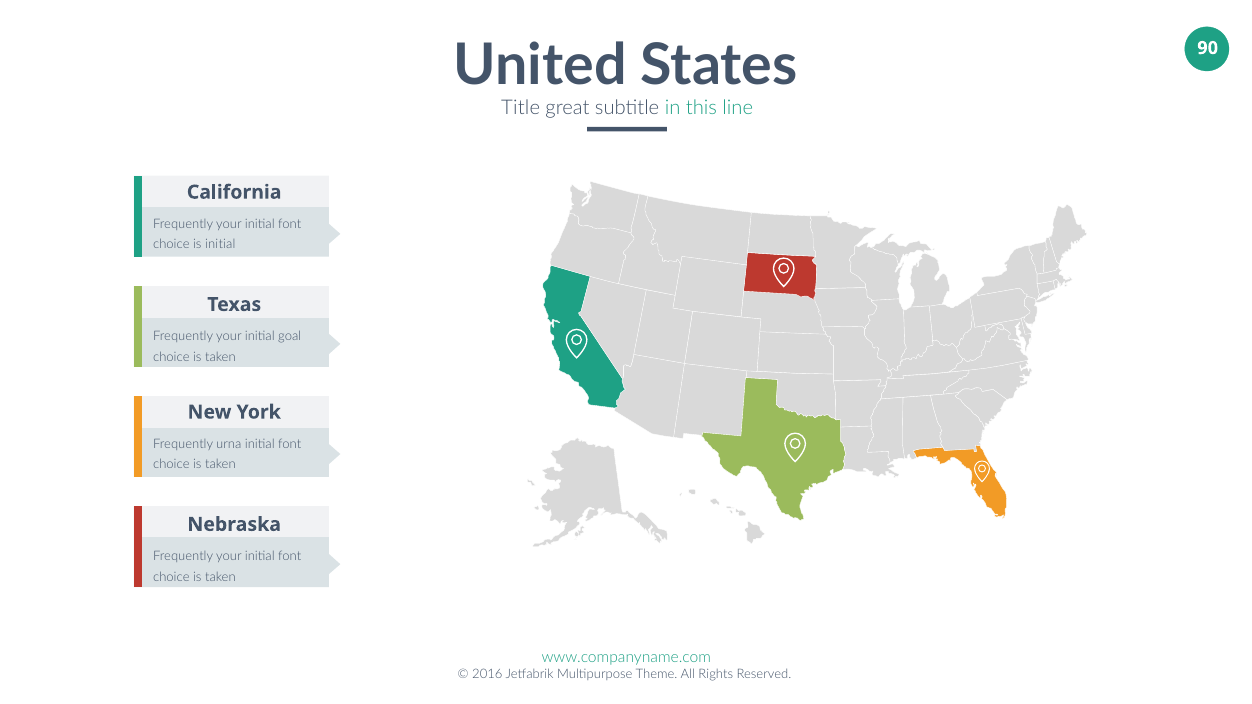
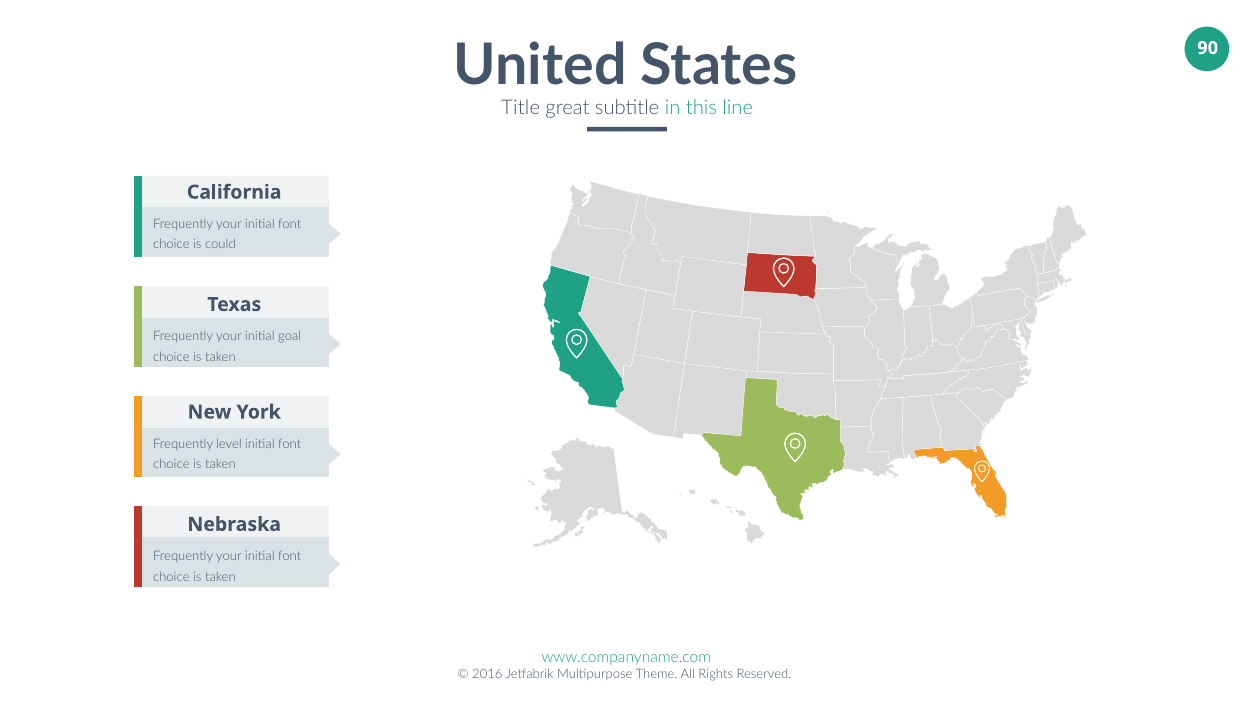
is initial: initial -> could
urna: urna -> level
